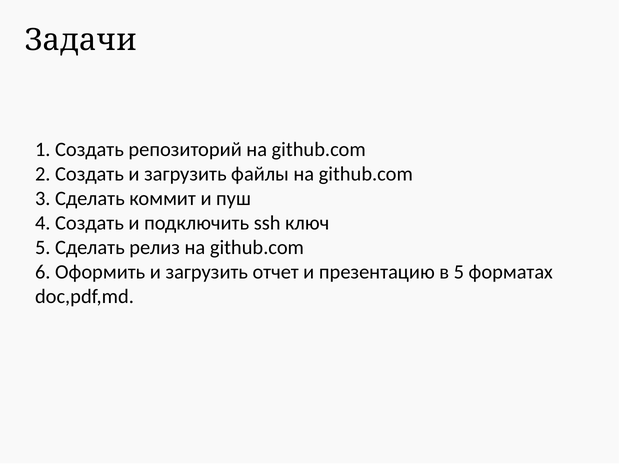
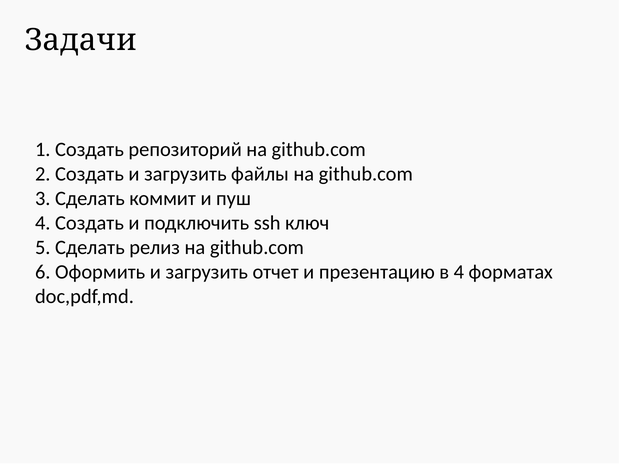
в 5: 5 -> 4
